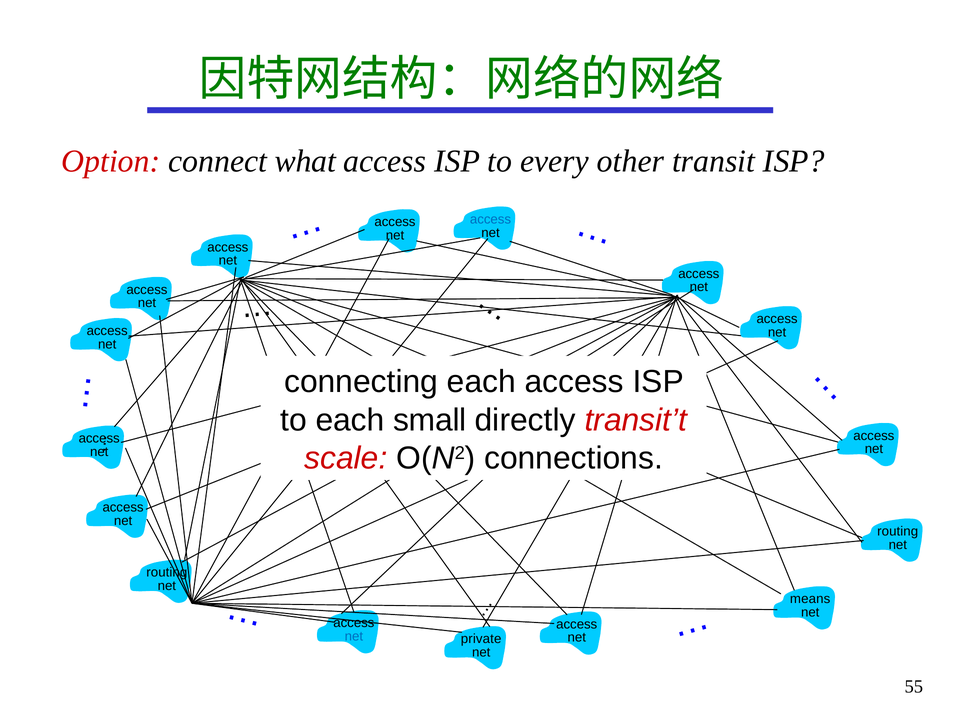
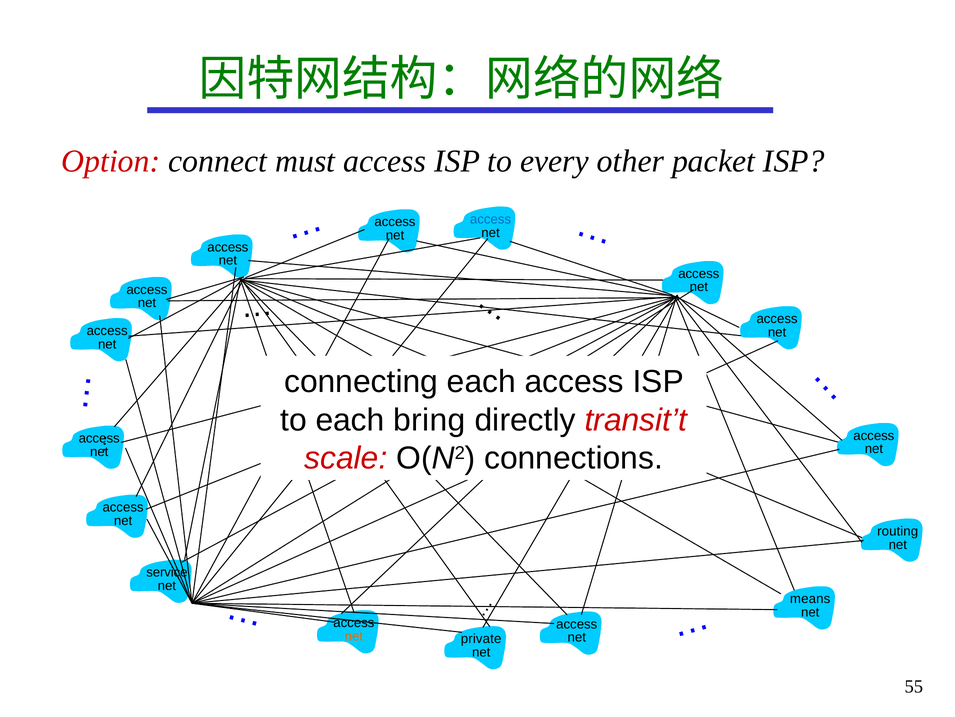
what: what -> must
transit: transit -> packet
small: small -> bring
routing at (167, 572): routing -> service
net at (354, 636) colour: blue -> orange
